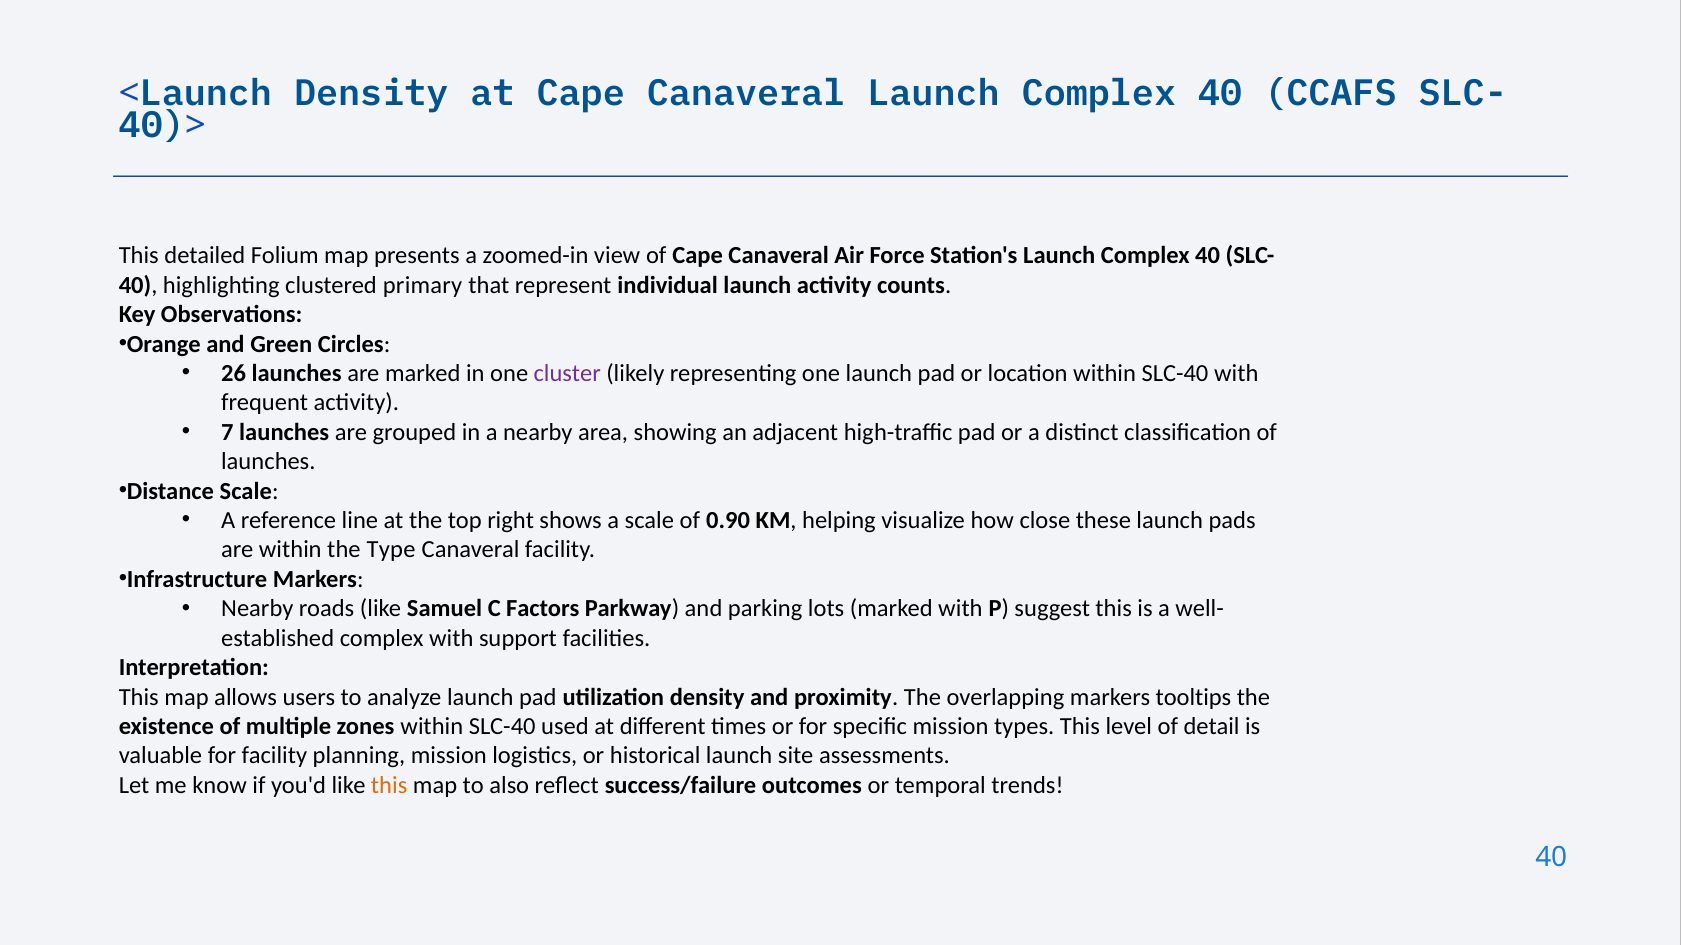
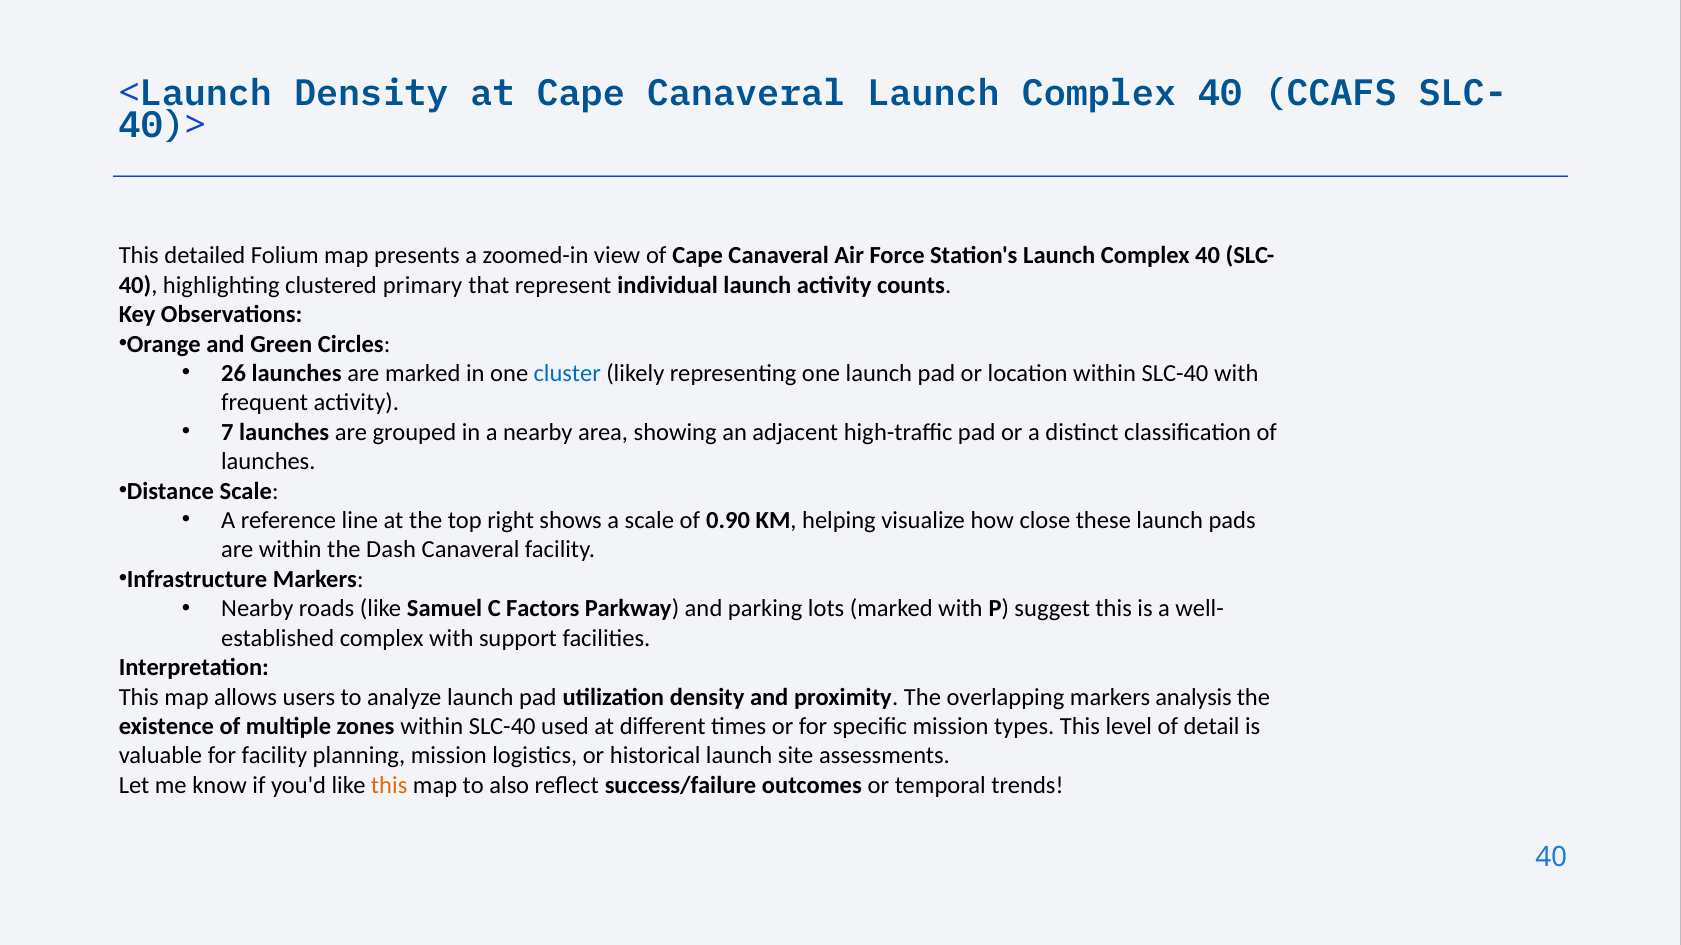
cluster colour: purple -> blue
Type: Type -> Dash
tooltips: tooltips -> analysis
